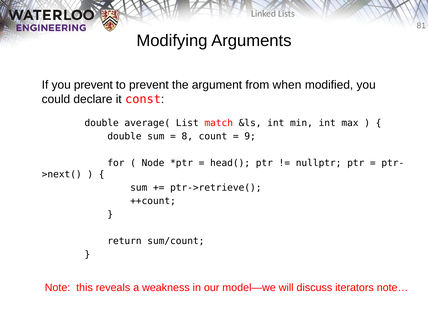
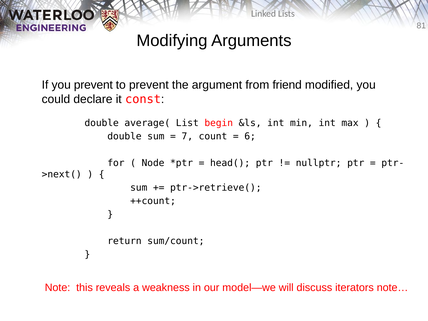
when: when -> friend
match: match -> begin
8: 8 -> 7
9: 9 -> 6
